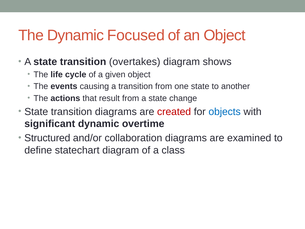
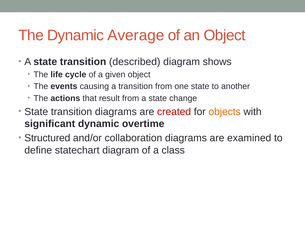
Focused: Focused -> Average
overtakes: overtakes -> described
objects colour: blue -> orange
